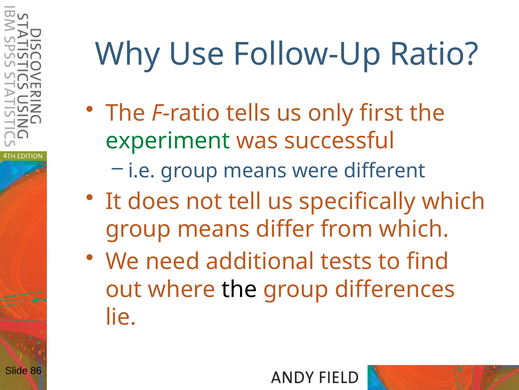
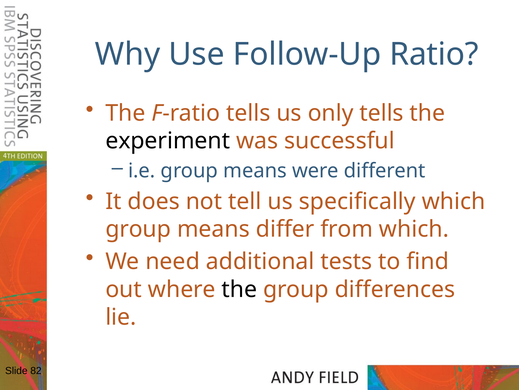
only first: first -> tells
experiment colour: green -> black
86: 86 -> 82
